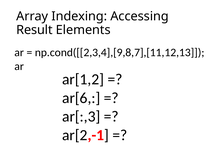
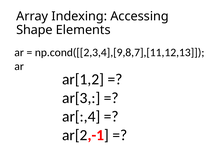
Result: Result -> Shape
ar[6: ar[6 -> ar[3
ar[:,3: ar[:,3 -> ar[:,4
